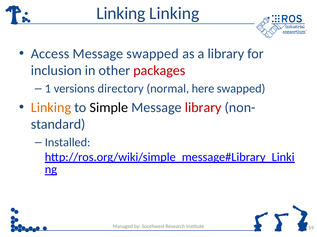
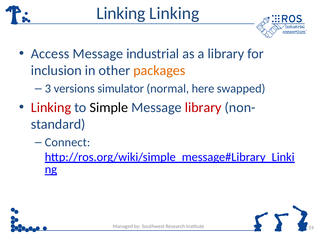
Message swapped: swapped -> industrial
packages colour: red -> orange
1: 1 -> 3
directory: directory -> simulator
Linking at (51, 108) colour: orange -> red
Installed: Installed -> Connect
